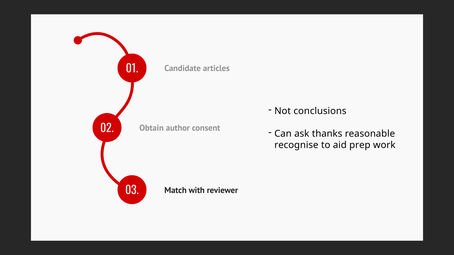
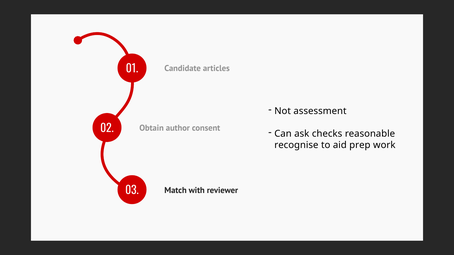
conclusions: conclusions -> assessment
thanks: thanks -> checks
